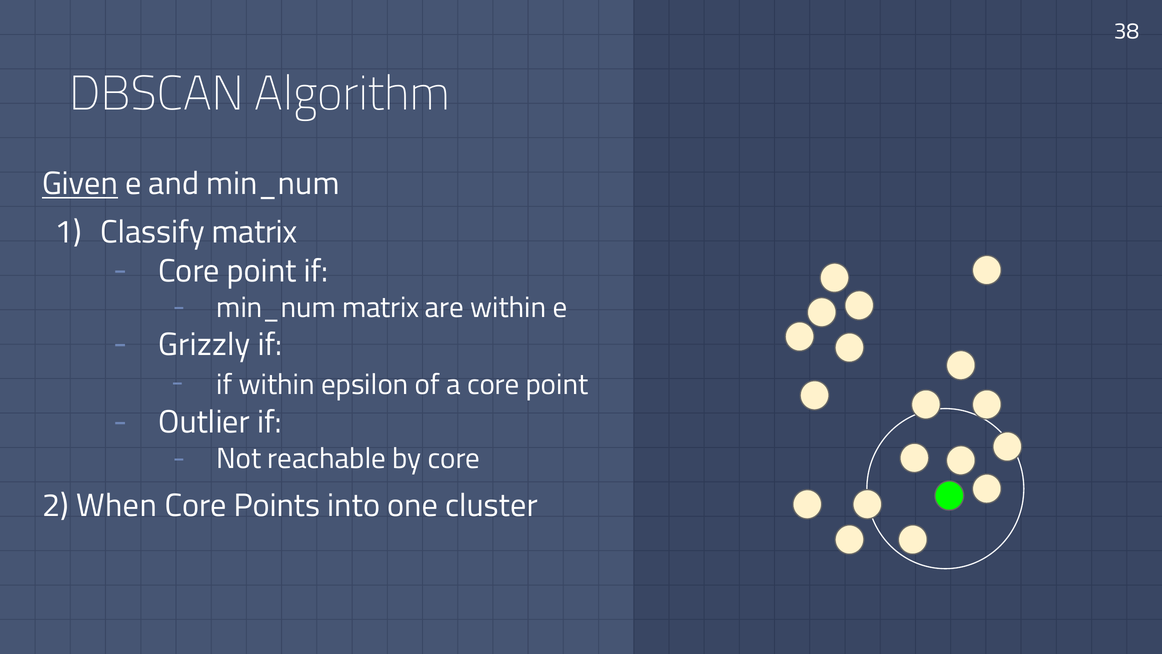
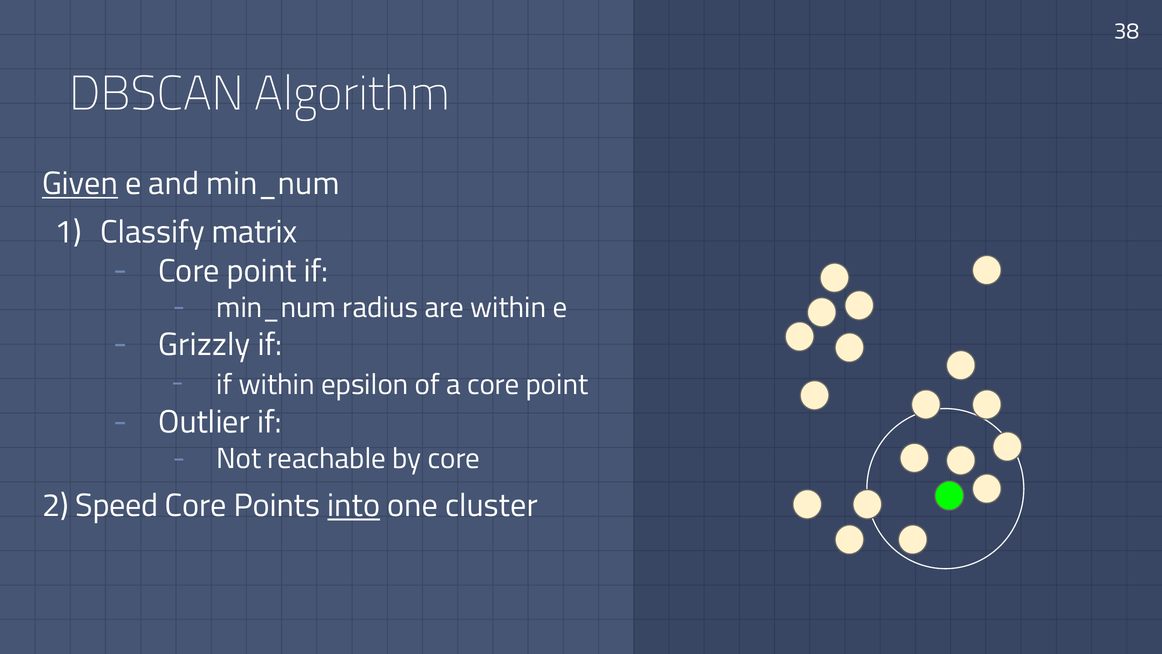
min_num matrix: matrix -> radius
When: When -> Speed
into underline: none -> present
